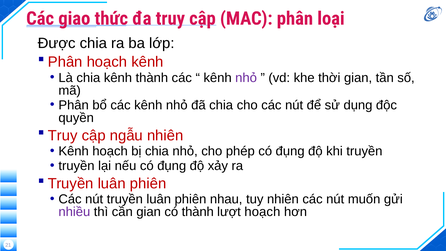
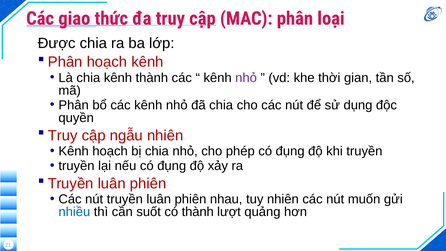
nhiều colour: purple -> blue
cần gian: gian -> suốt
lượt hoạch: hoạch -> quảng
